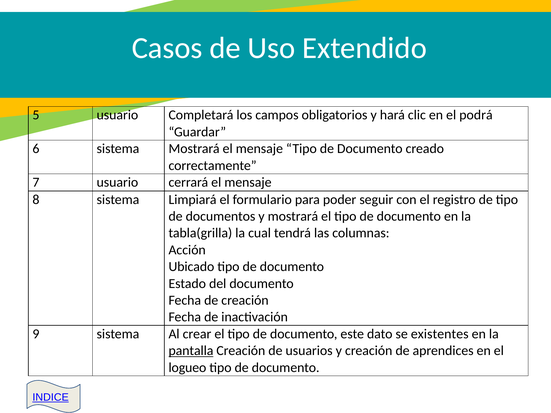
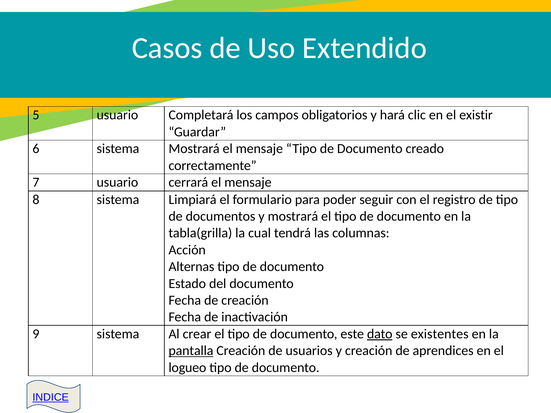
podrá: podrá -> existir
Ubicado: Ubicado -> Alternas
dato underline: none -> present
